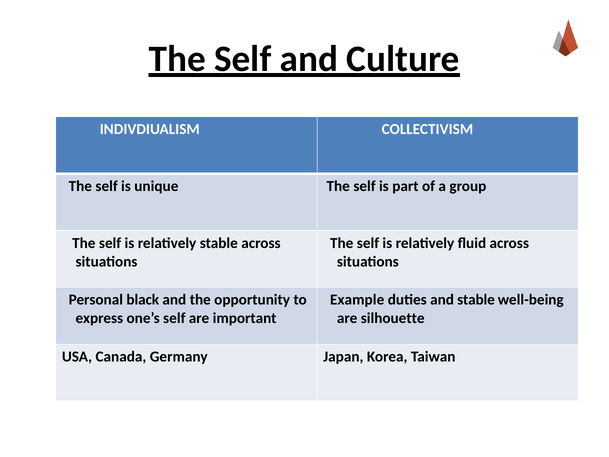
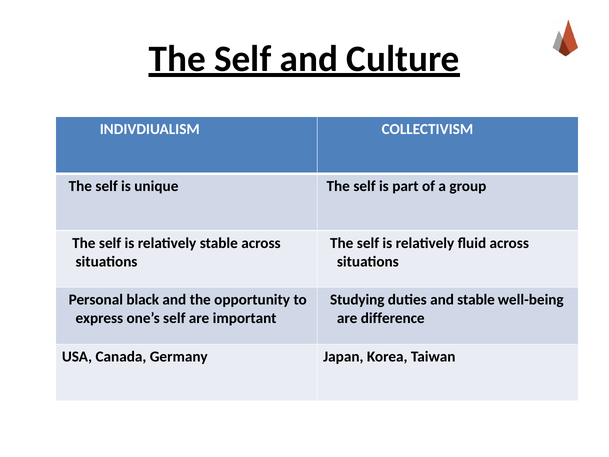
Example: Example -> Studying
silhouette: silhouette -> difference
